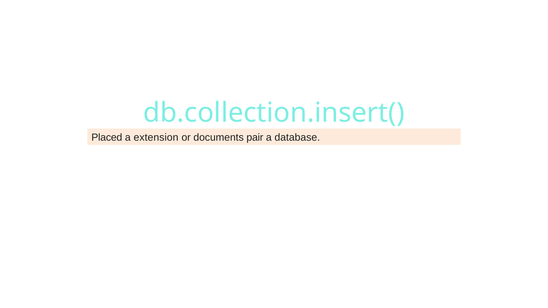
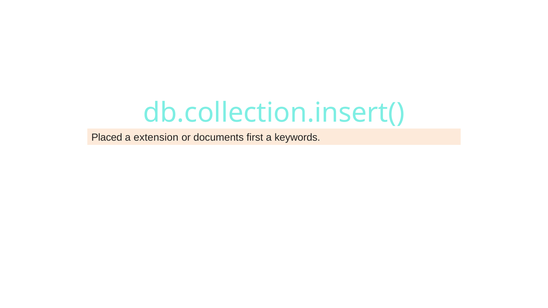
pair: pair -> first
database: database -> keywords
